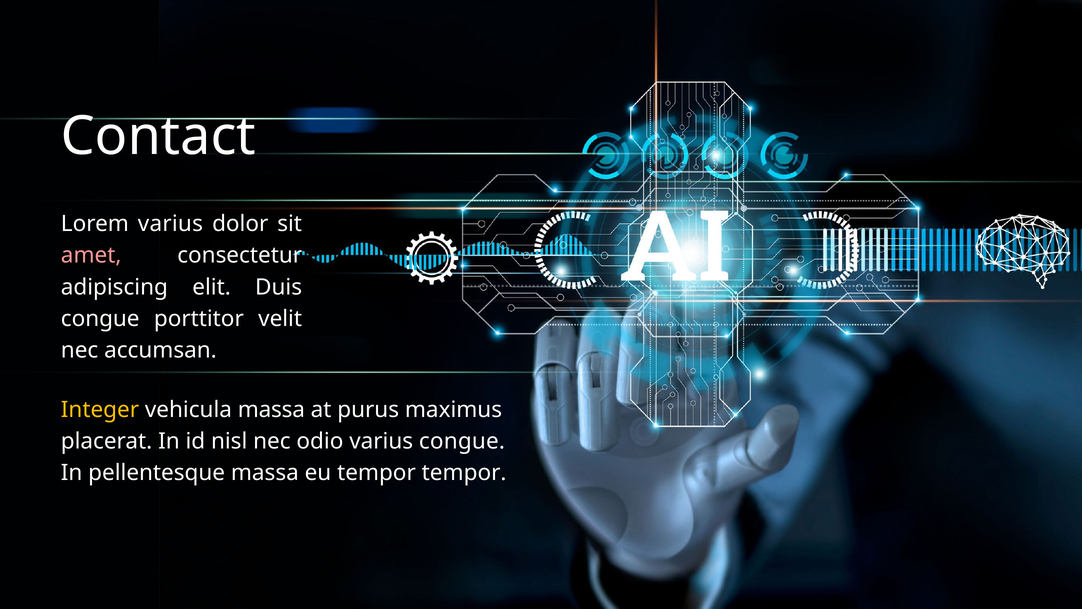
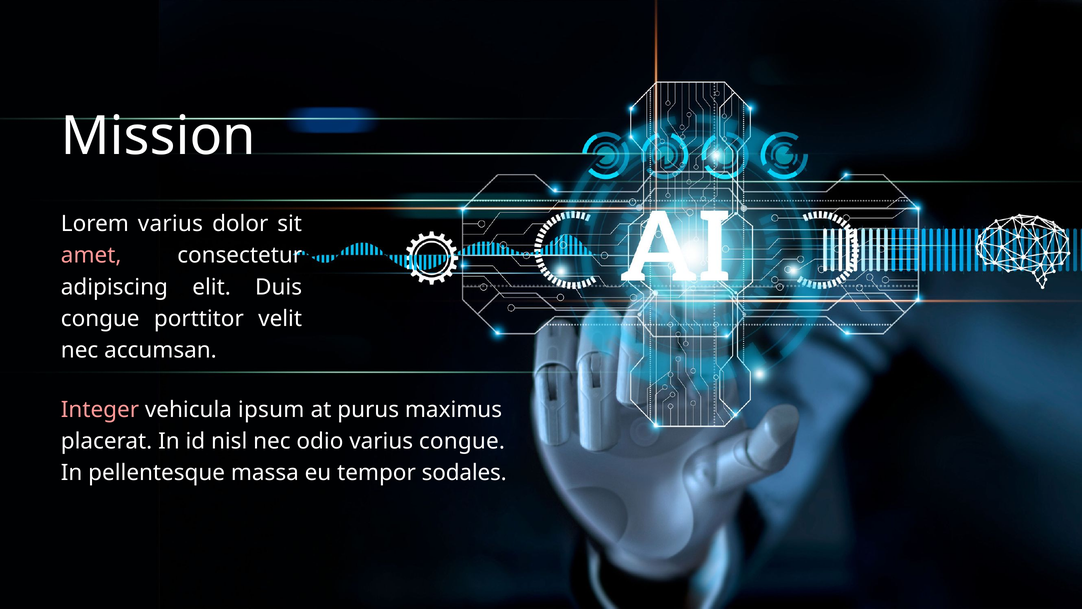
Contact: Contact -> Mission
Integer colour: yellow -> pink
vehicula massa: massa -> ipsum
tempor tempor: tempor -> sodales
